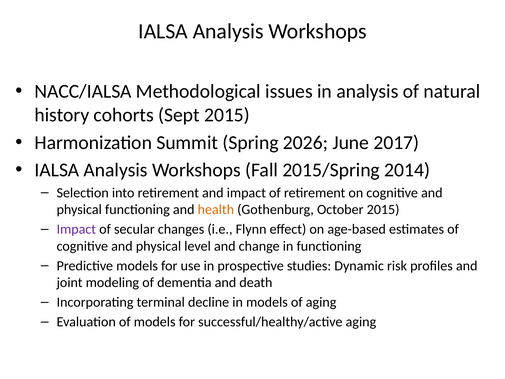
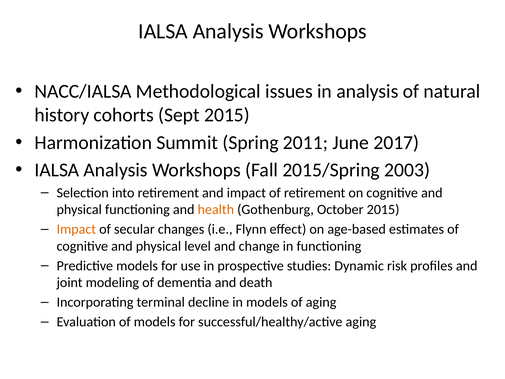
2026: 2026 -> 2011
2014: 2014 -> 2003
Impact at (76, 229) colour: purple -> orange
